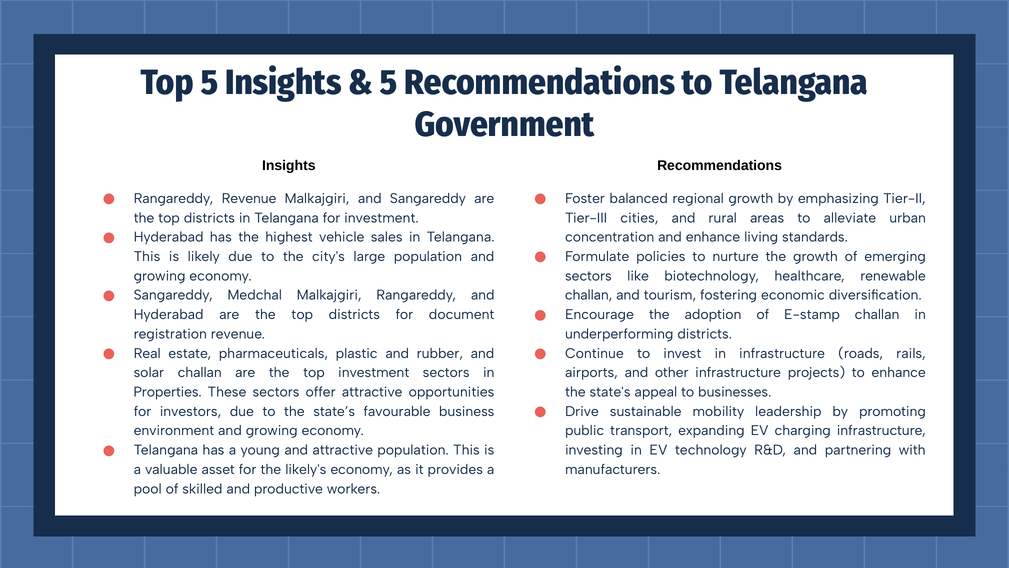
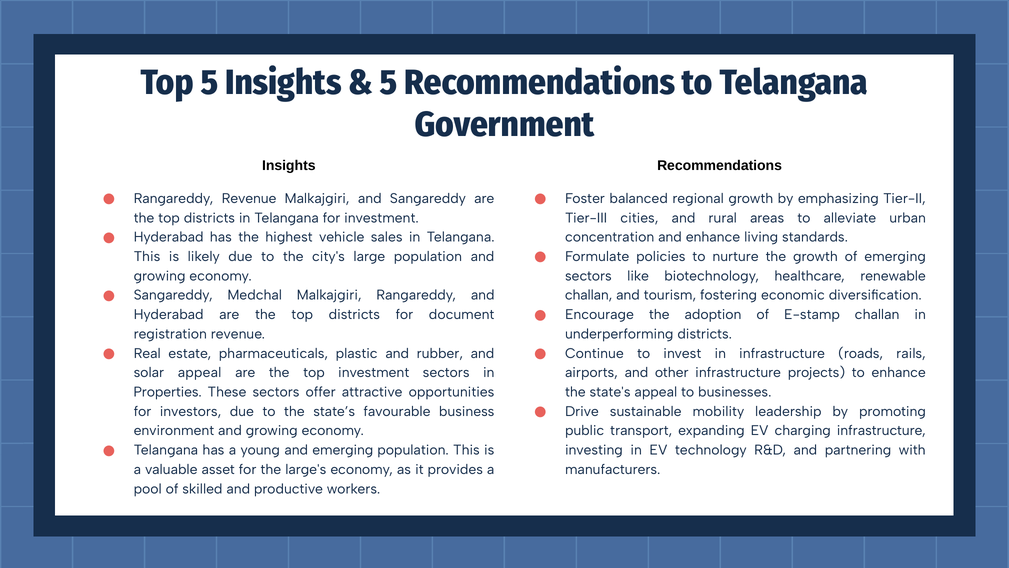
solar challan: challan -> appeal
and attractive: attractive -> emerging
likely's: likely's -> large's
